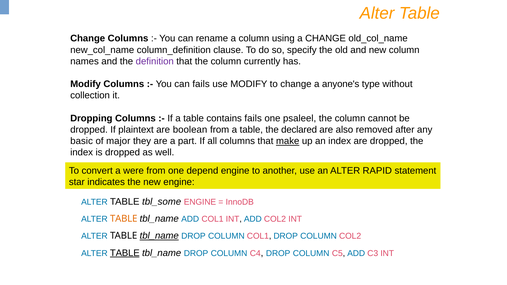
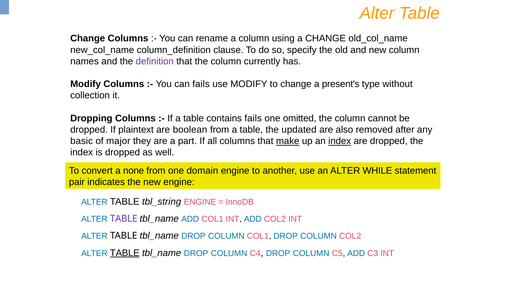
anyone's: anyone's -> present's
psaleel: psaleel -> omitted
declared: declared -> updated
index at (340, 141) underline: none -> present
were: were -> none
depend: depend -> domain
RAPID: RAPID -> WHILE
star: star -> pair
tbl_some: tbl_some -> tbl_string
TABLE at (124, 219) colour: orange -> purple
tbl_name at (159, 236) underline: present -> none
